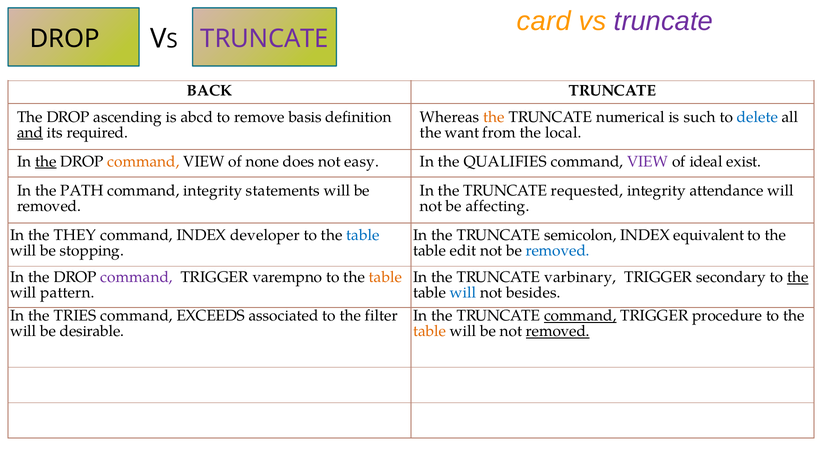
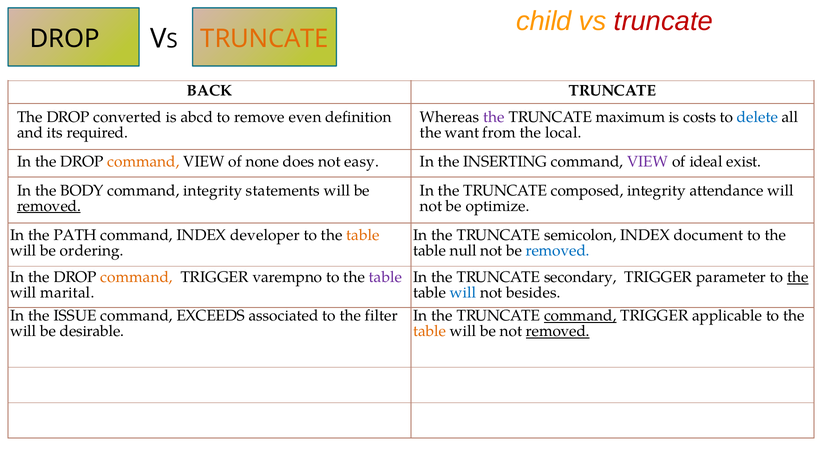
card: card -> child
truncate at (663, 21) colour: purple -> red
TRUNCATE at (265, 39) colour: purple -> orange
ascending: ascending -> converted
basis: basis -> even
the at (494, 117) colour: orange -> purple
numerical: numerical -> maximum
such: such -> costs
and underline: present -> none
the at (46, 162) underline: present -> none
QUALIFIES: QUALIFIES -> INSERTING
PATH: PATH -> BODY
requested: requested -> composed
removed at (49, 206) underline: none -> present
affecting: affecting -> optimize
THEY: THEY -> PATH
table at (363, 235) colour: blue -> orange
equivalent: equivalent -> document
stopping: stopping -> ordering
edit: edit -> null
command at (137, 278) colour: purple -> orange
table at (385, 278) colour: orange -> purple
varbinary: varbinary -> secondary
secondary: secondary -> parameter
pattern: pattern -> marital
TRIES: TRIES -> ISSUE
procedure: procedure -> applicable
